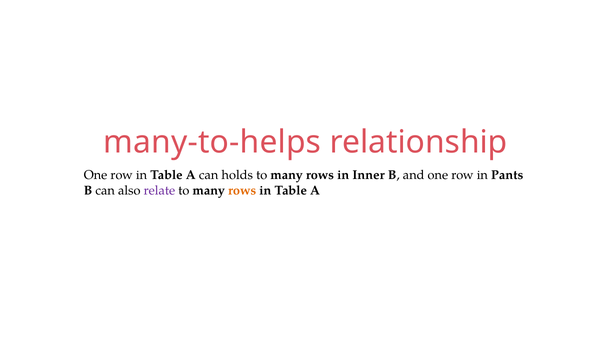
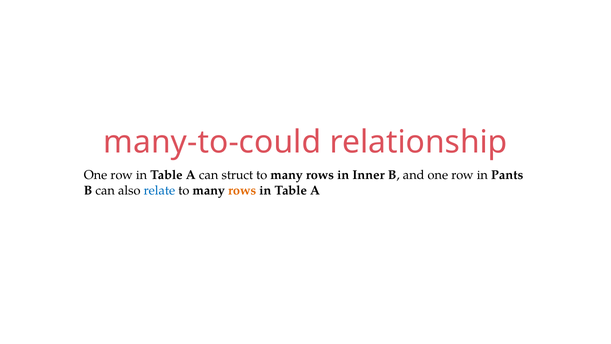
many-to-helps: many-to-helps -> many-to-could
holds: holds -> struct
relate colour: purple -> blue
